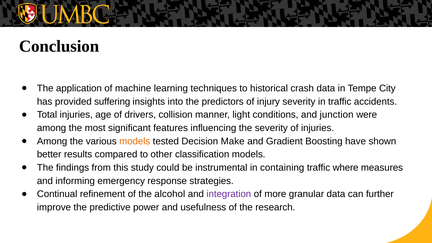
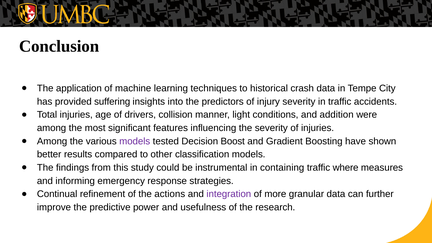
junction: junction -> addition
models at (135, 141) colour: orange -> purple
Make: Make -> Boost
alcohol: alcohol -> actions
